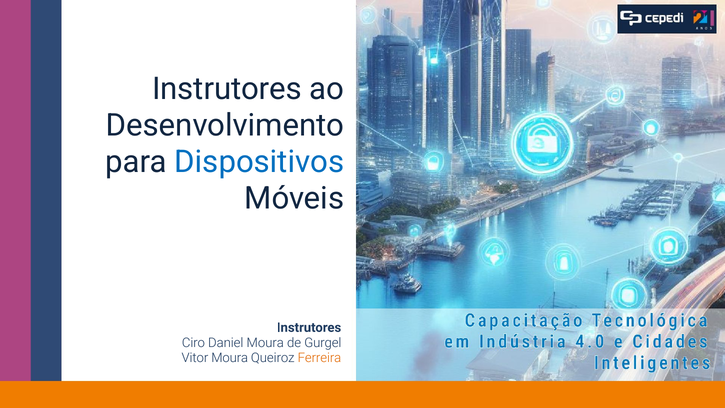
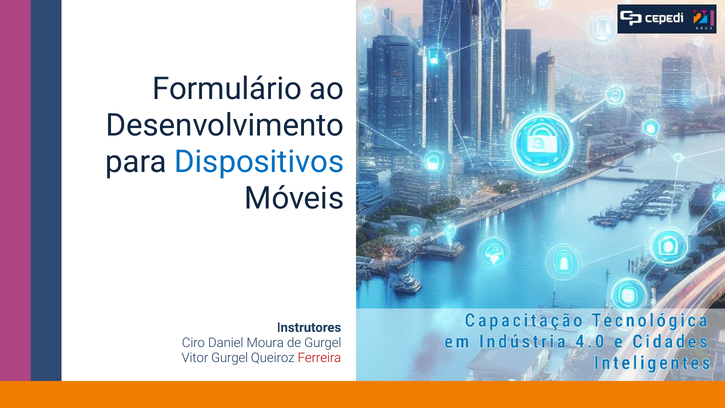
Instrutores at (227, 89): Instrutores -> Formulário
Vitor Moura: Moura -> Gurgel
Ferreira colour: orange -> red
